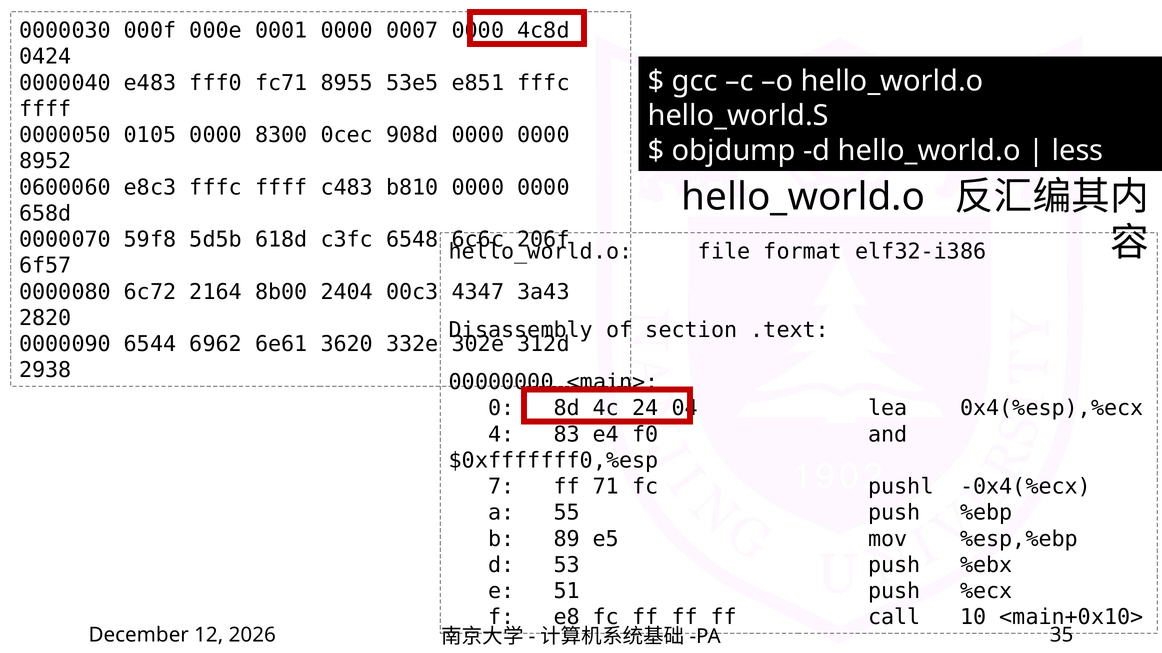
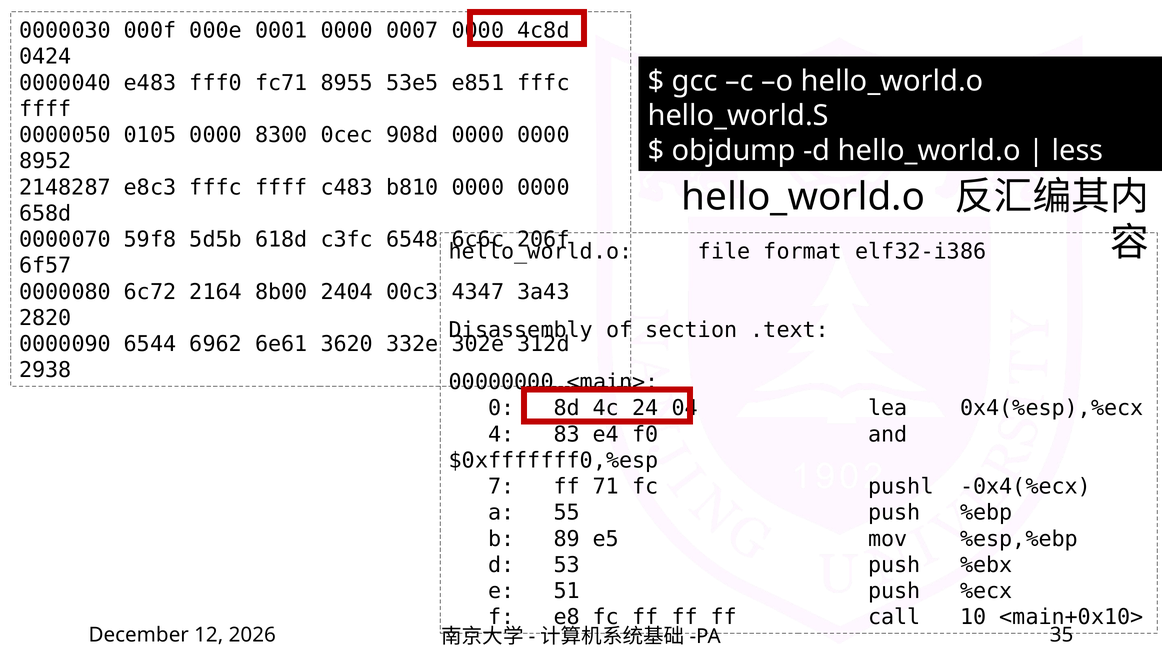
0600060: 0600060 -> 2148287
